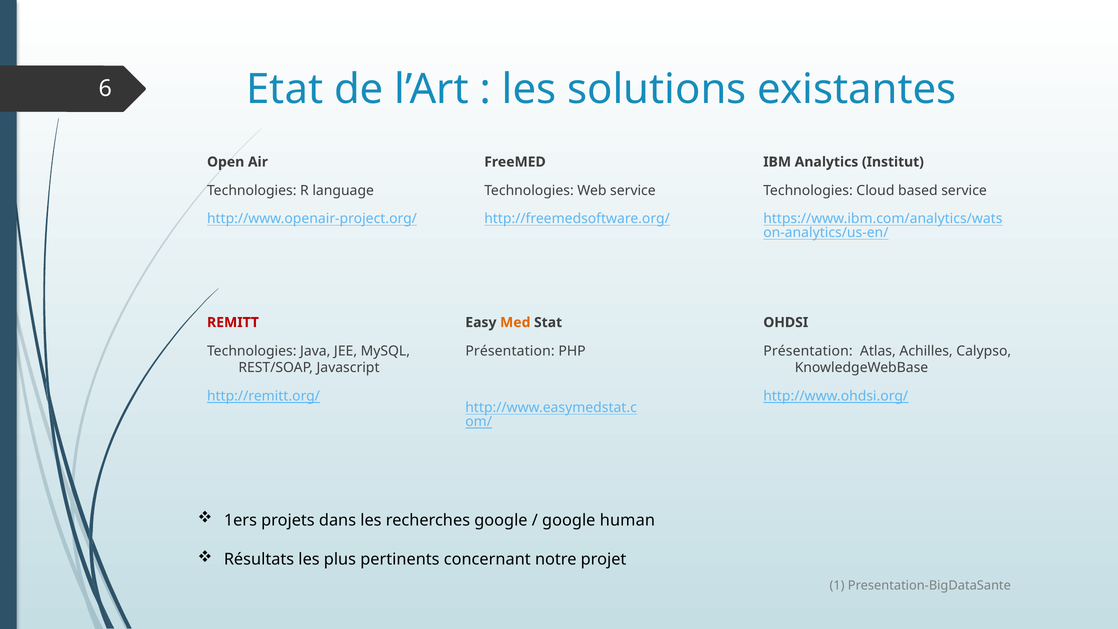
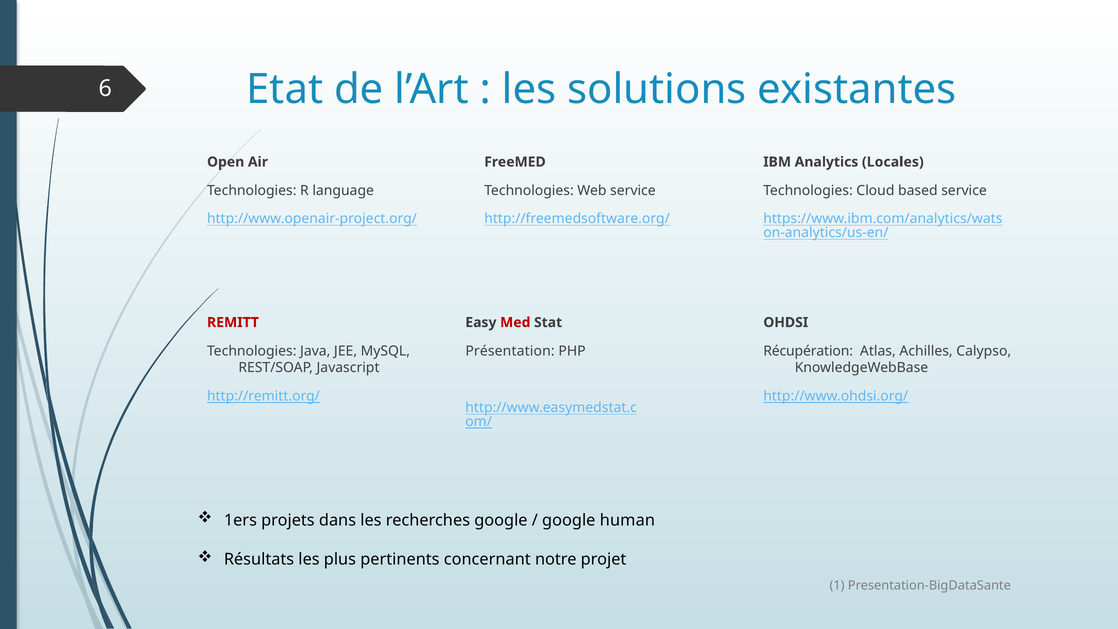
Institut: Institut -> Locales
Med colour: orange -> red
Présentation at (808, 351): Présentation -> Récupération
